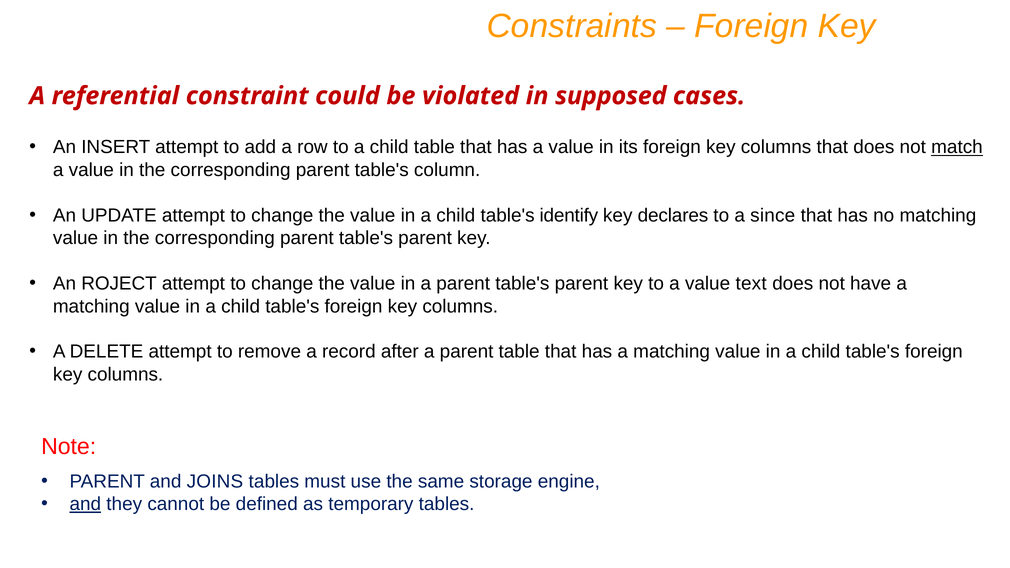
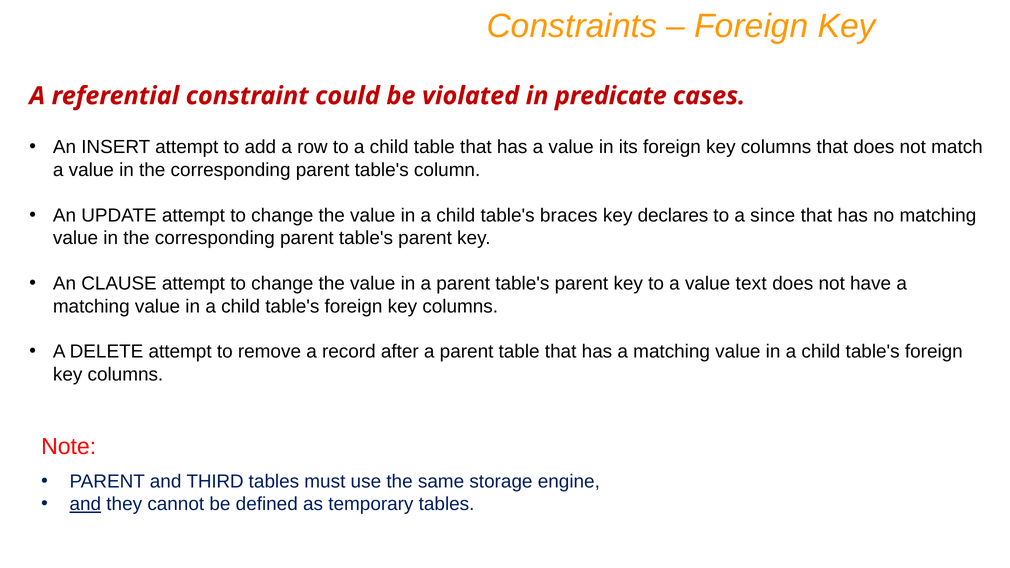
supposed: supposed -> predicate
match underline: present -> none
identify: identify -> braces
ROJECT: ROJECT -> CLAUSE
JOINS: JOINS -> THIRD
